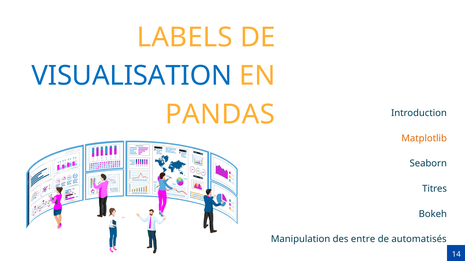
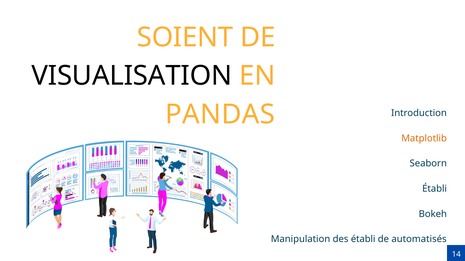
LABELS: LABELS -> SOIENT
VISUALISATION colour: blue -> black
Titres at (435, 189): Titres -> Établi
des entre: entre -> établi
